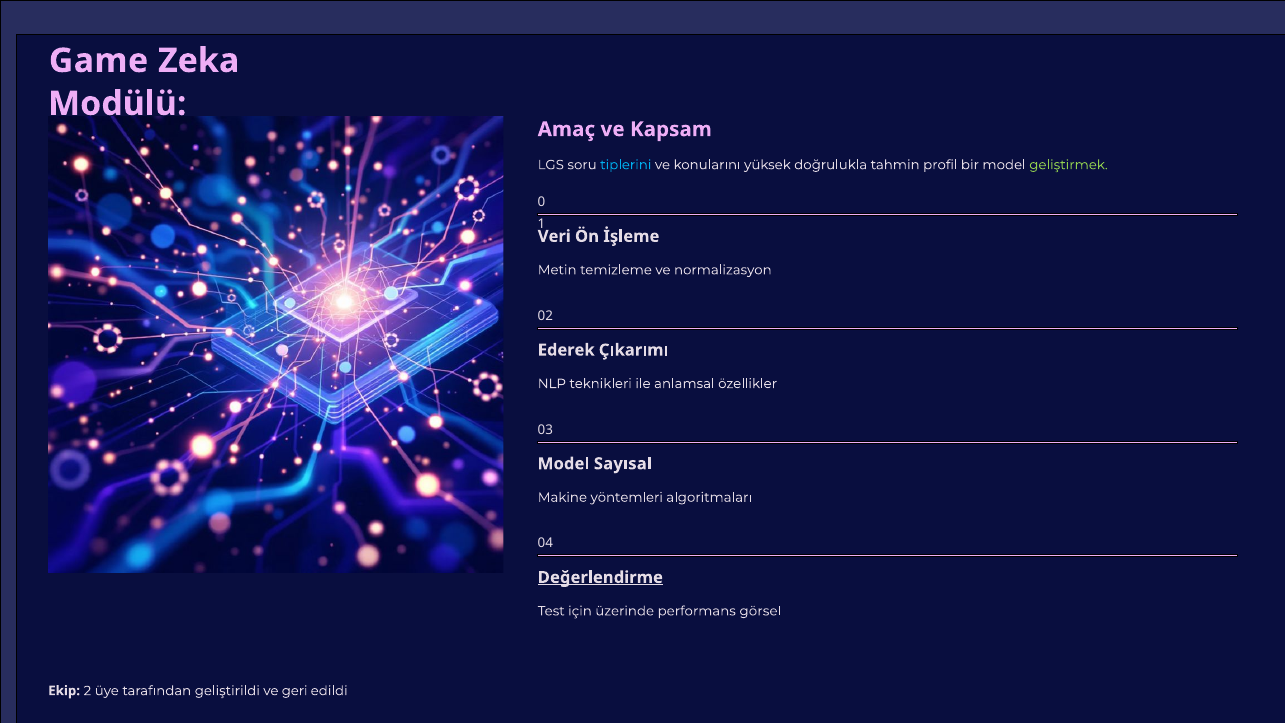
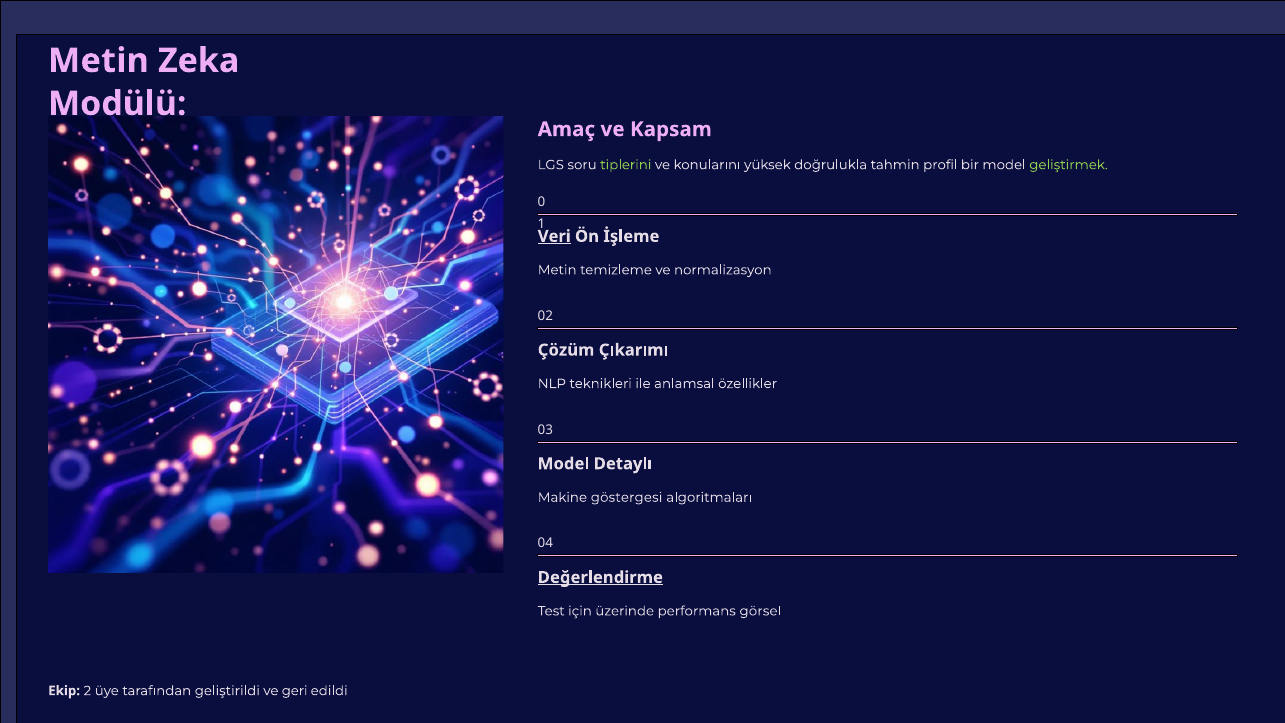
Game at (98, 61): Game -> Metin
tiplerini colour: light blue -> light green
Veri underline: none -> present
Ederek: Ederek -> Çözüm
Sayısal: Sayısal -> Detaylı
yöntemleri: yöntemleri -> göstergesi
